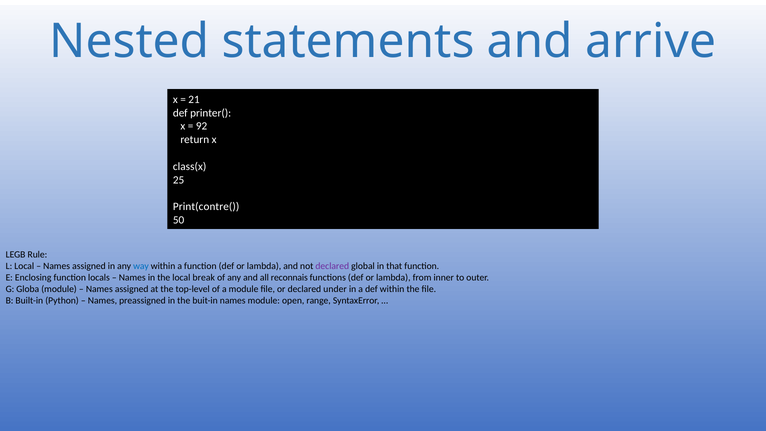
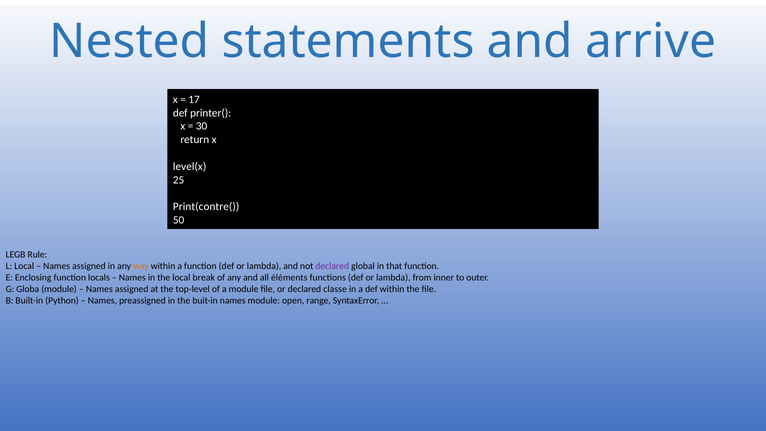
21: 21 -> 17
92: 92 -> 30
class(x: class(x -> level(x
way colour: blue -> orange
reconnais: reconnais -> éléments
under: under -> classe
